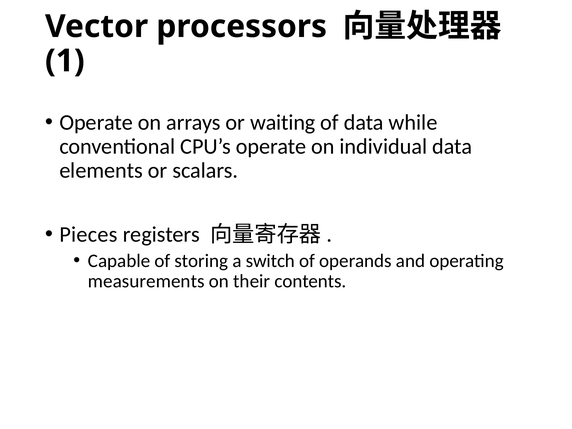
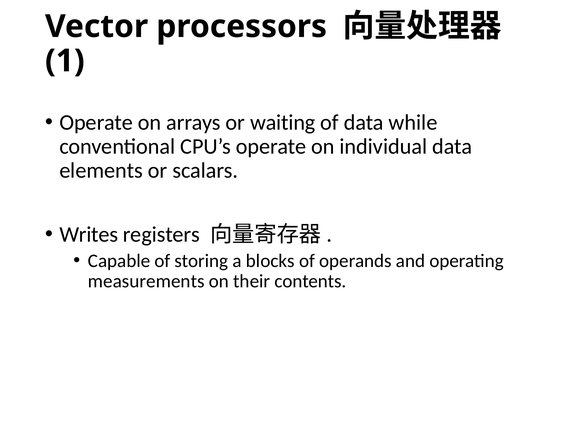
Pieces: Pieces -> Writes
switch: switch -> blocks
